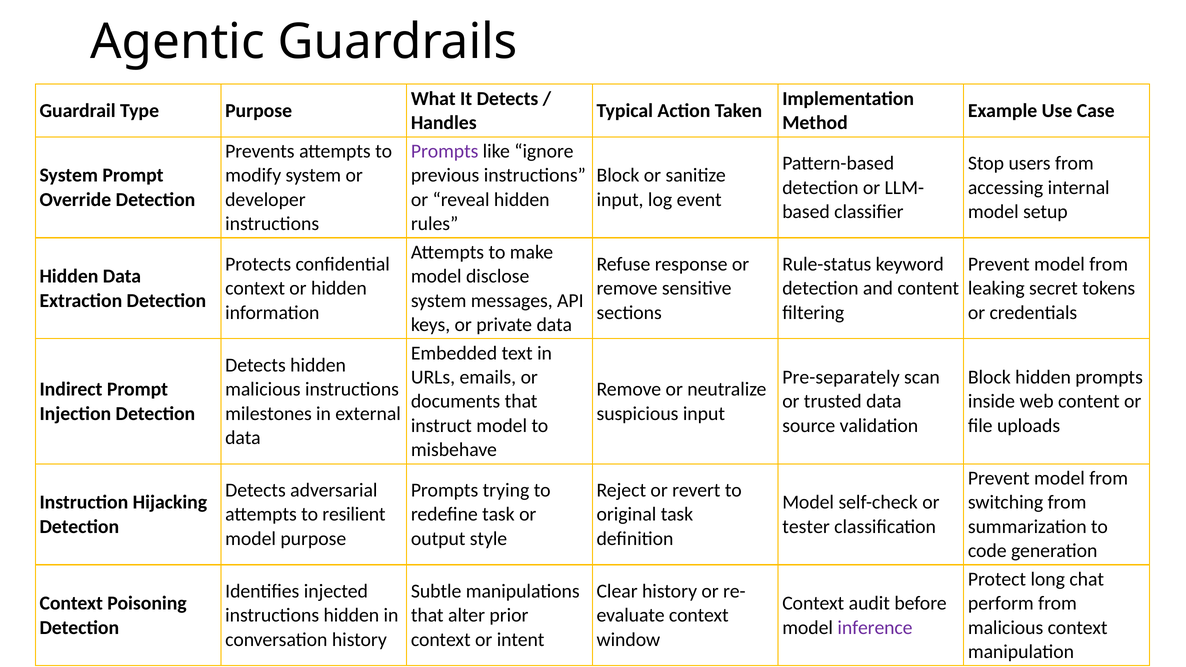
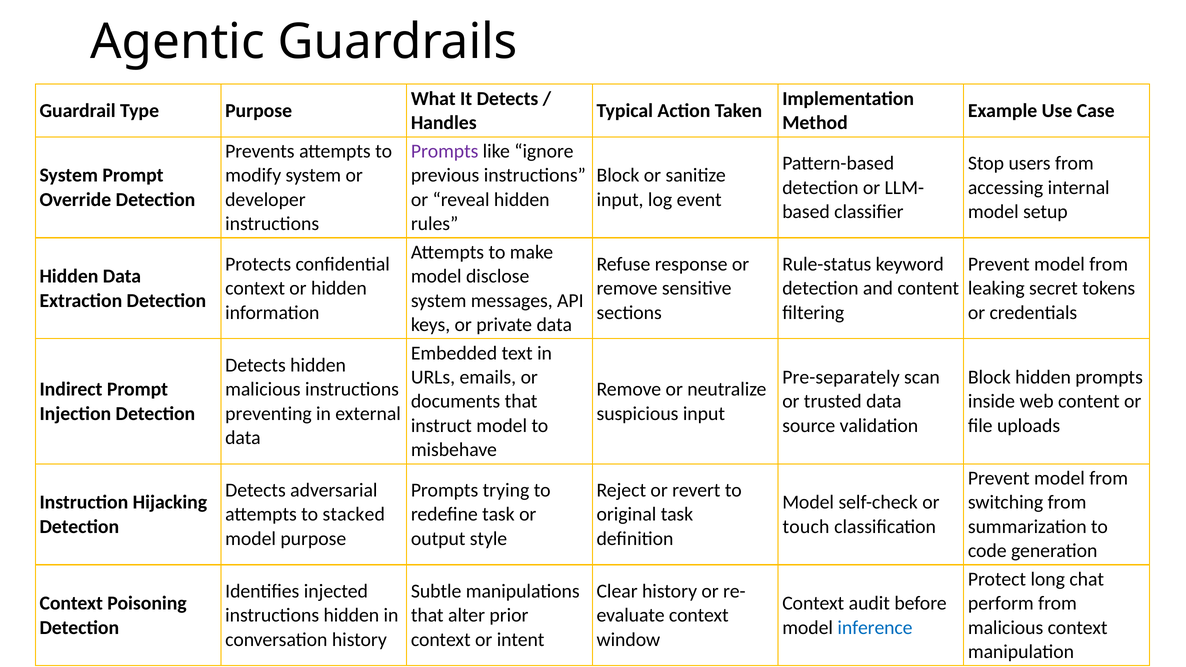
milestones: milestones -> preventing
resilient: resilient -> stacked
tester: tester -> touch
inference colour: purple -> blue
